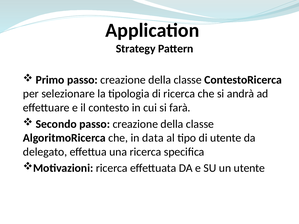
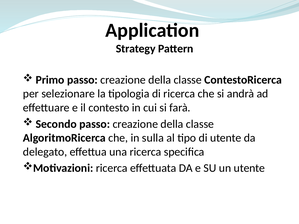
data: data -> sulla
